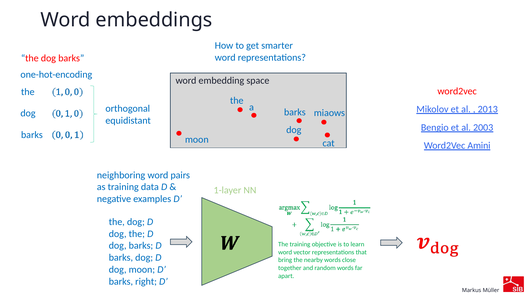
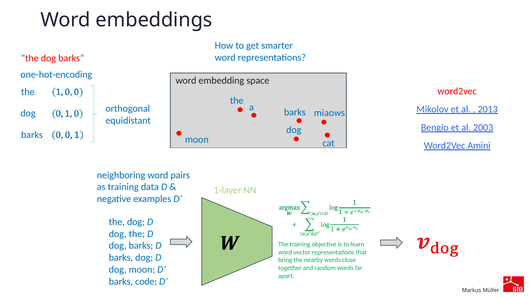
right: right -> code
